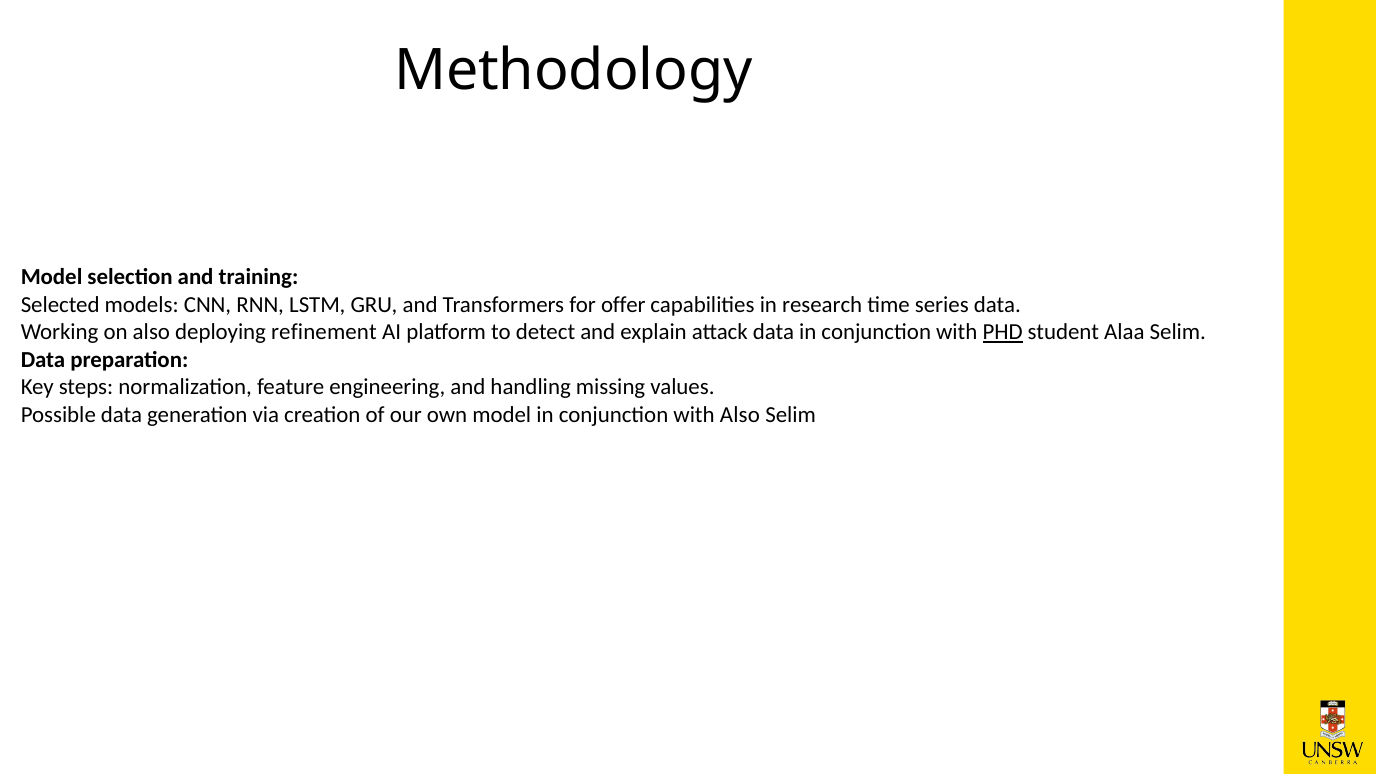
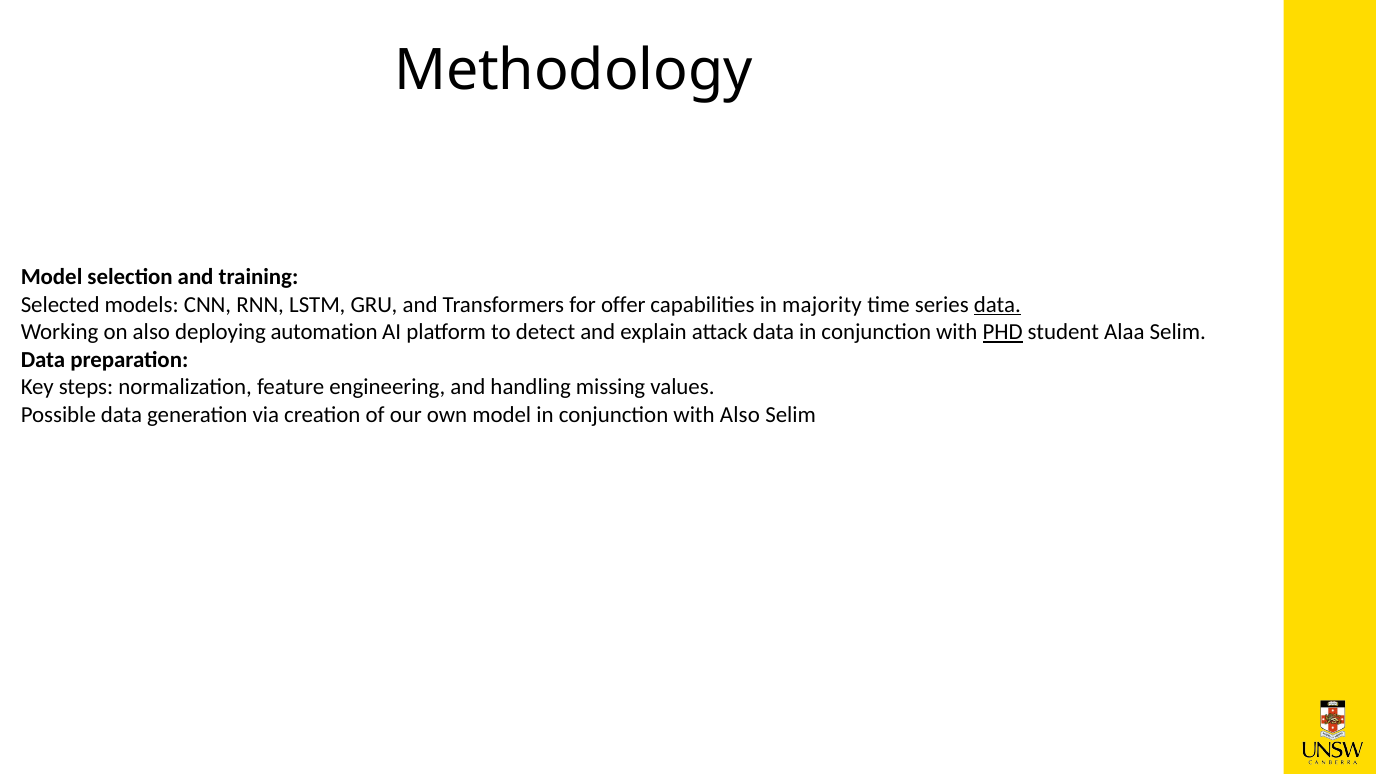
research: research -> majority
data at (997, 305) underline: none -> present
refinement: refinement -> automation
